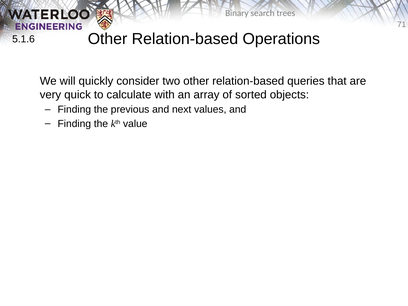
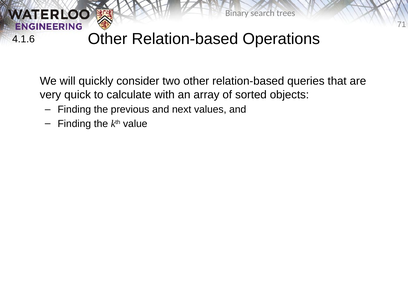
5.1.6: 5.1.6 -> 4.1.6
